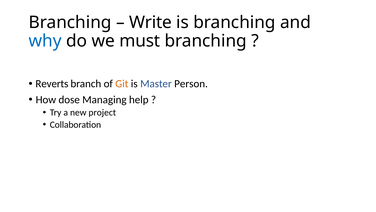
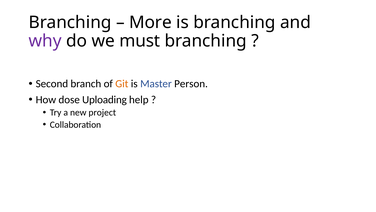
Write: Write -> More
why colour: blue -> purple
Reverts: Reverts -> Second
Managing: Managing -> Uploading
